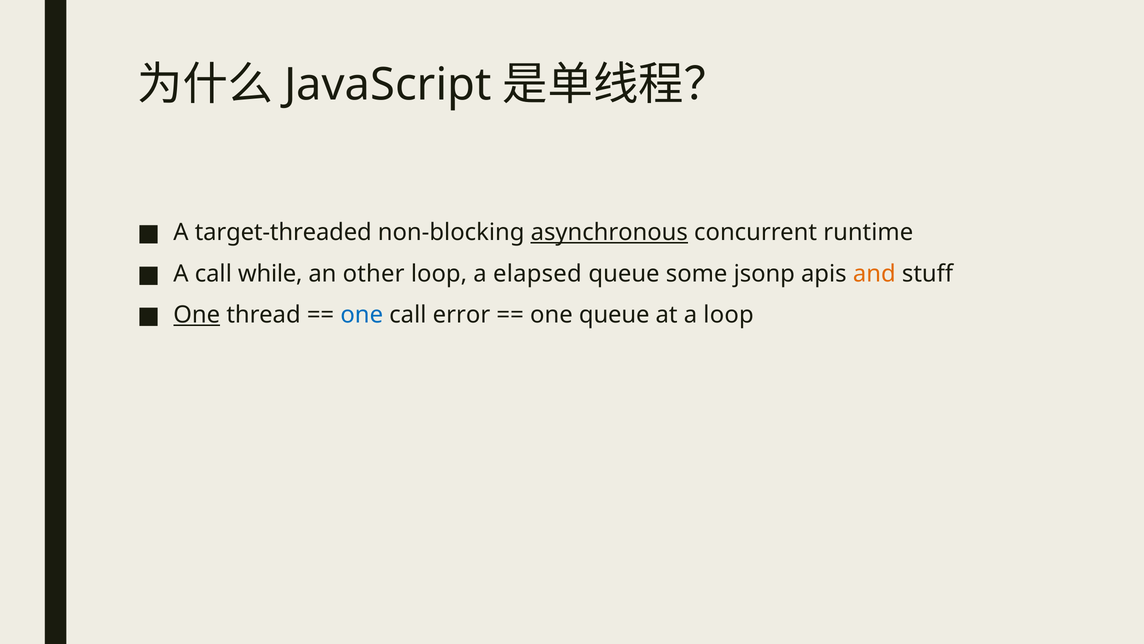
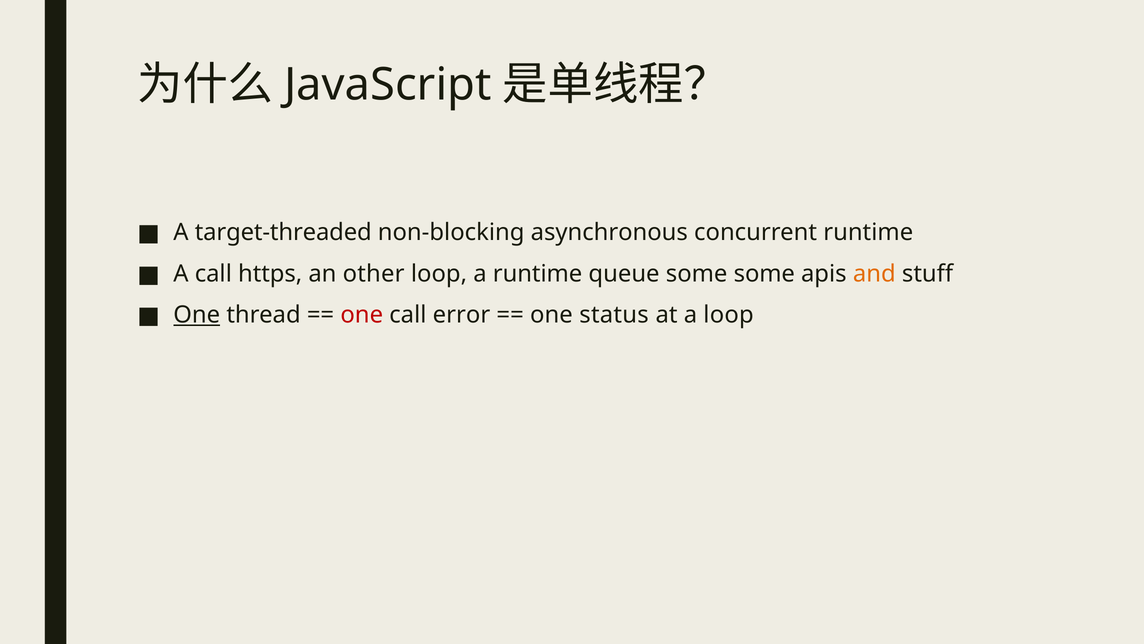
asynchronous underline: present -> none
while: while -> https
a elapsed: elapsed -> runtime
some jsonp: jsonp -> some
one at (362, 315) colour: blue -> red
one queue: queue -> status
